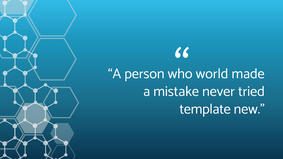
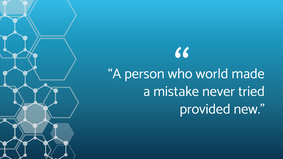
template: template -> provided
